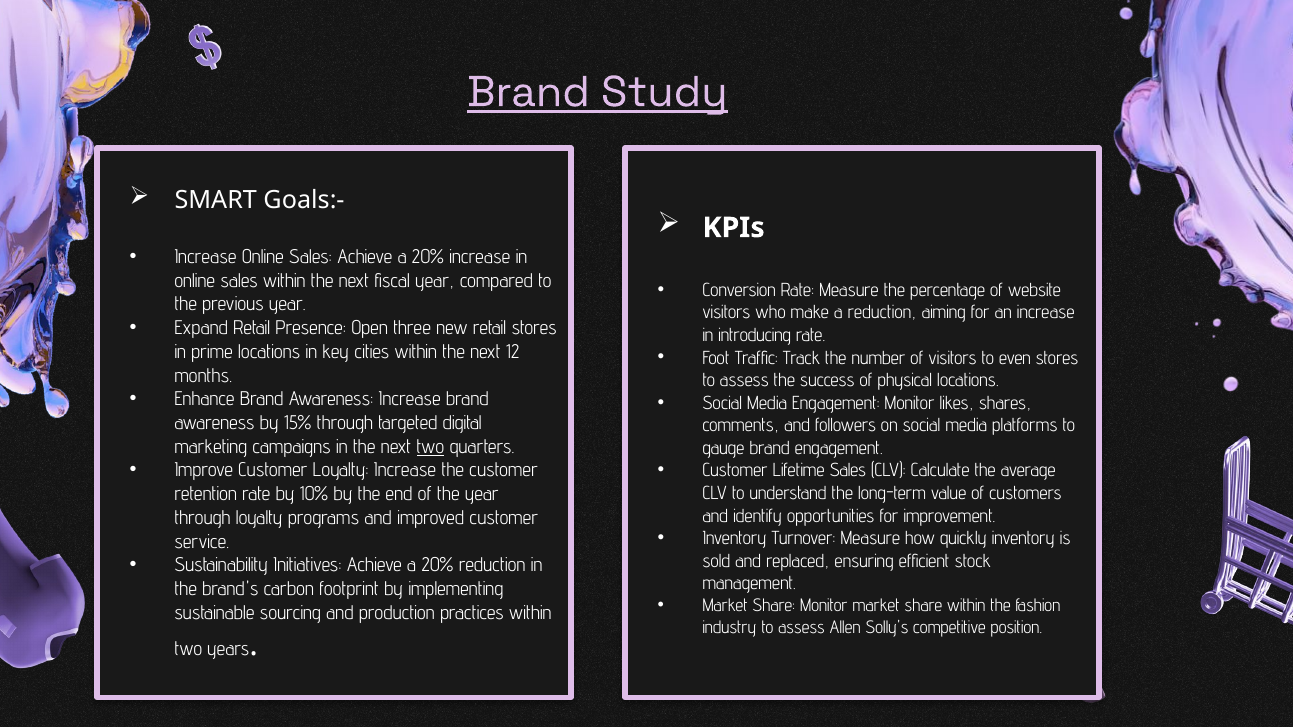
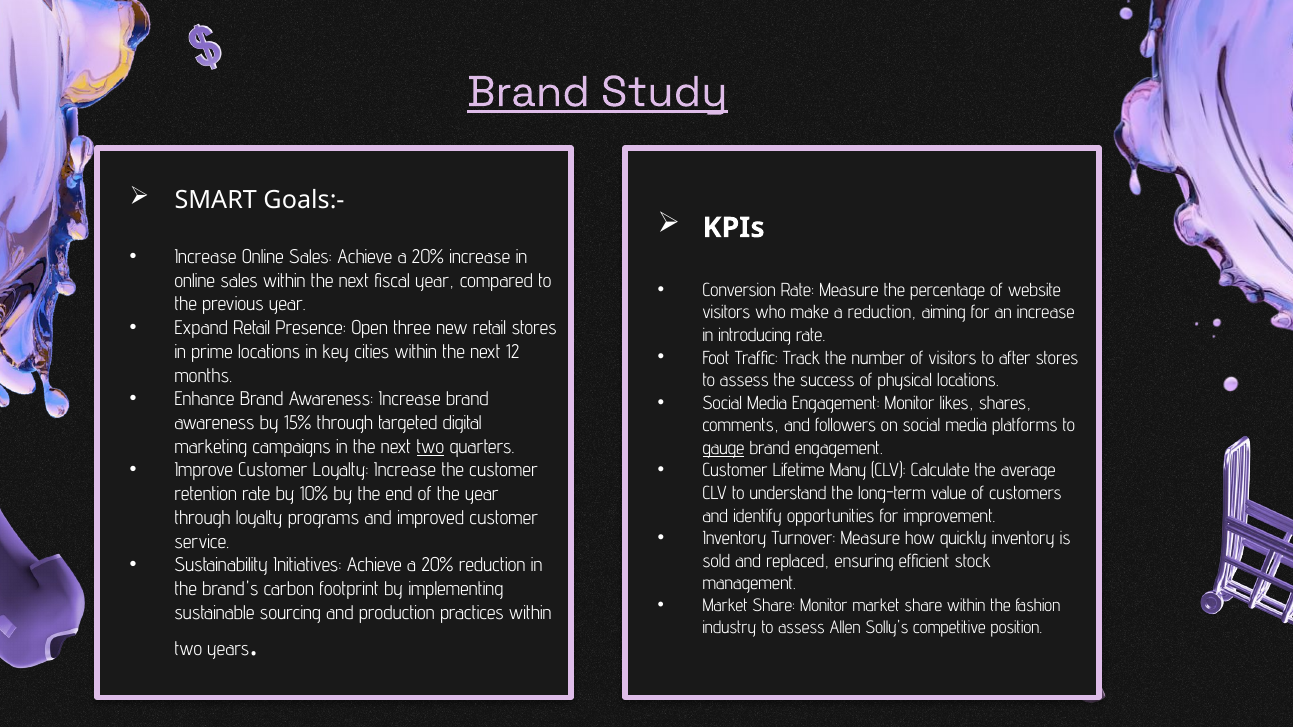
even: even -> after
gauge underline: none -> present
Lifetime Sales: Sales -> Many
